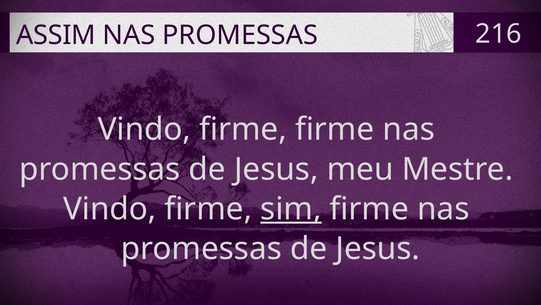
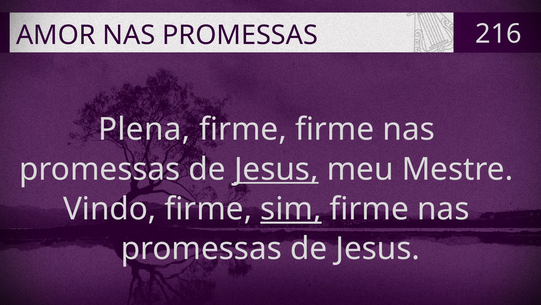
ASSIM: ASSIM -> AMOR
Vindo at (144, 129): Vindo -> Plena
Jesus at (276, 169) underline: none -> present
